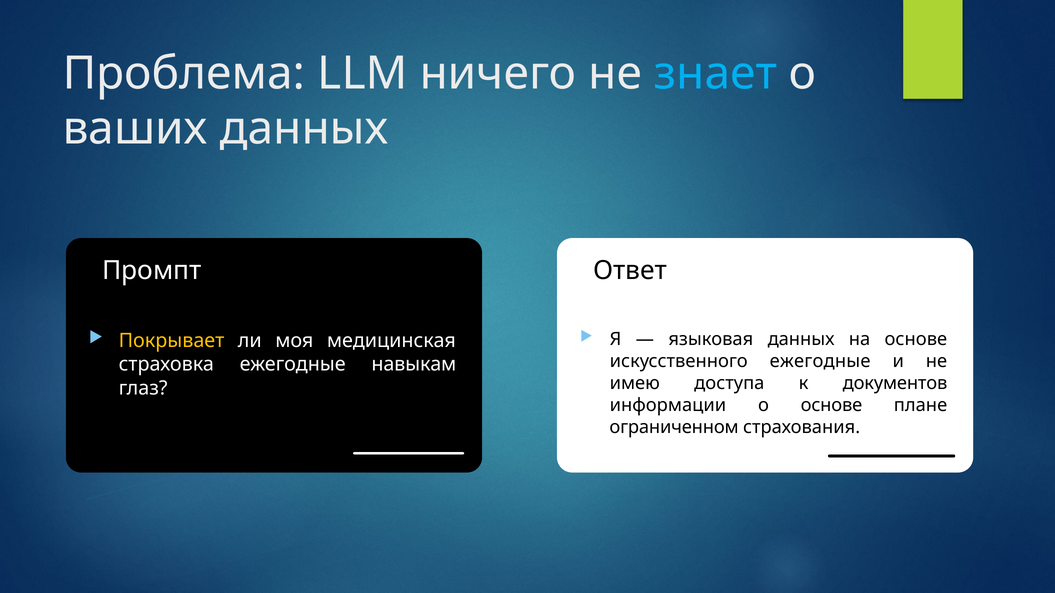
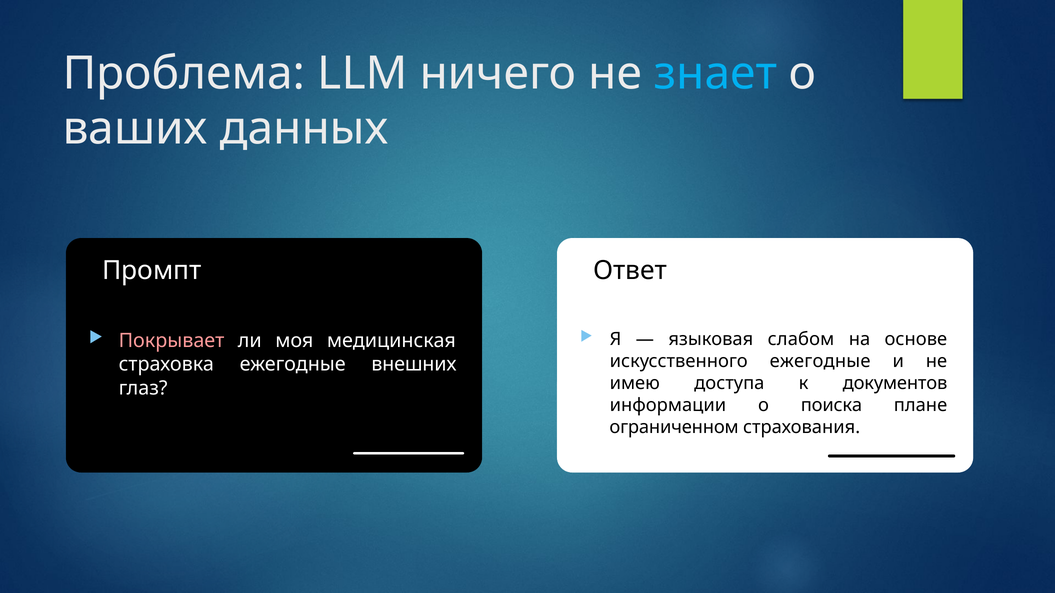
языковая данных: данных -> слабом
Покрывает colour: yellow -> pink
навыкам: навыкам -> внешних
о основе: основе -> поиска
